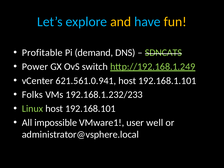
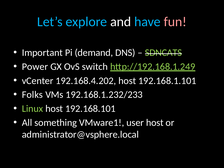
and colour: yellow -> white
fun colour: yellow -> pink
Profitable: Profitable -> Important
621.561.0.941: 621.561.0.941 -> 192.168.4.202
impossible: impossible -> something
user well: well -> host
